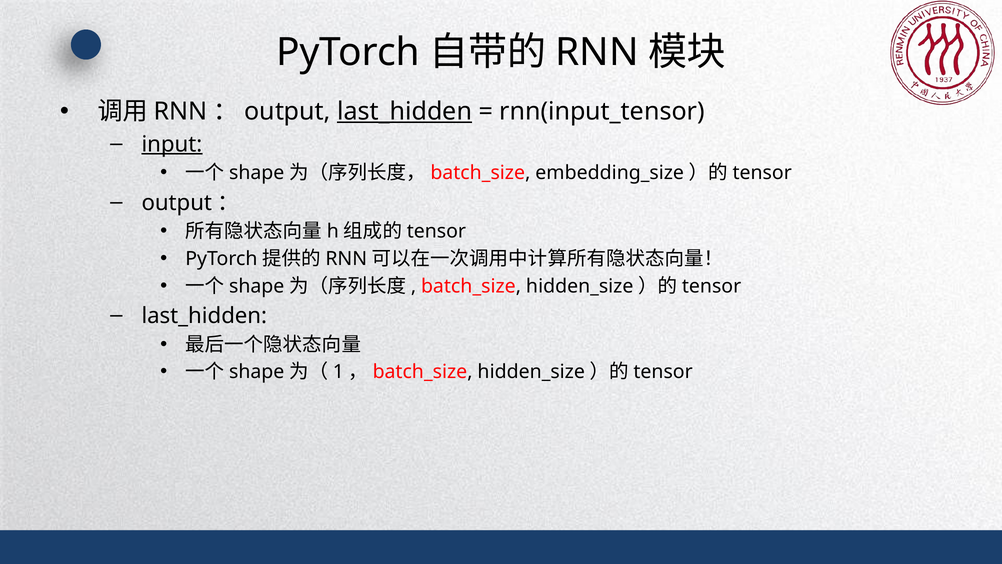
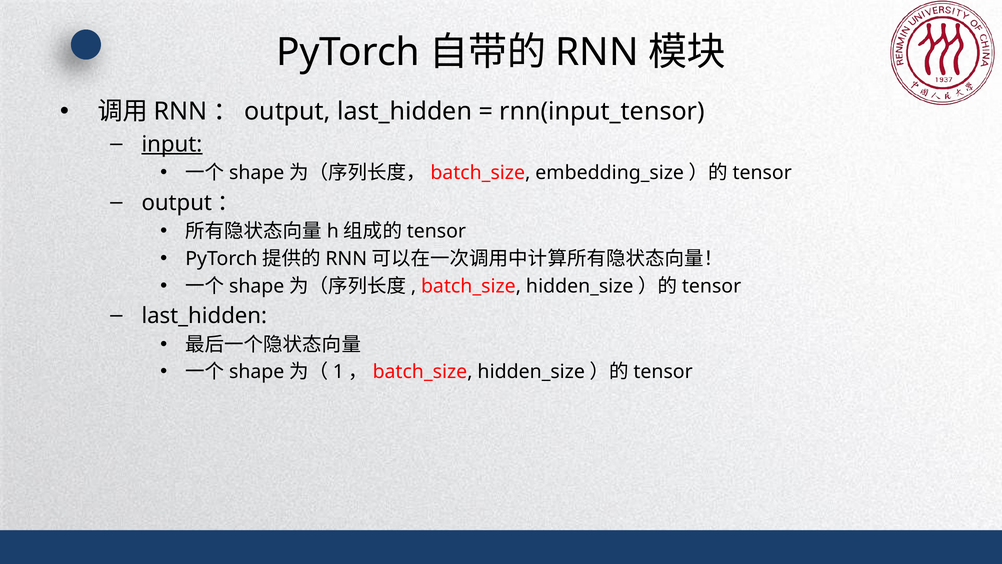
last_hidden at (405, 112) underline: present -> none
